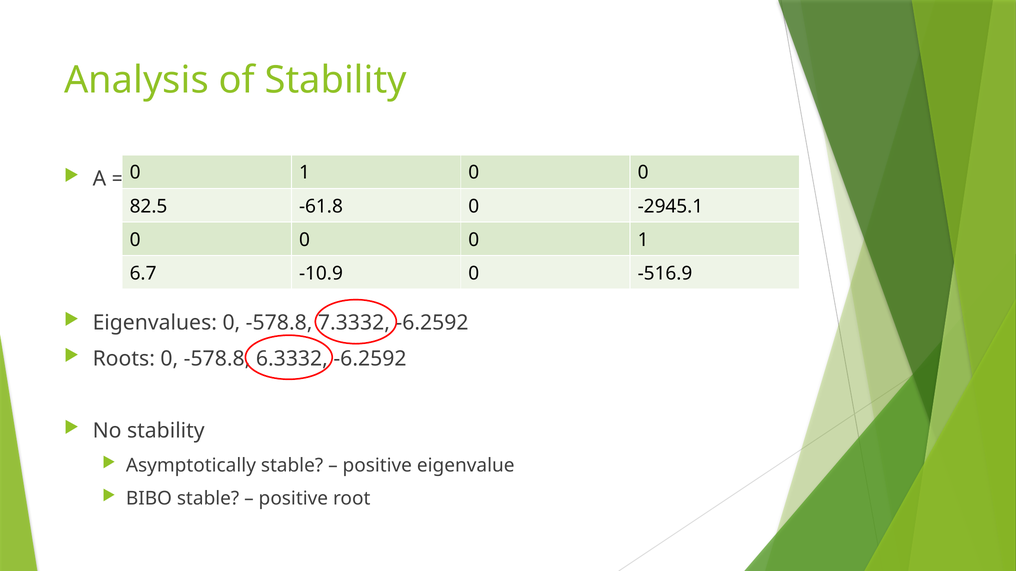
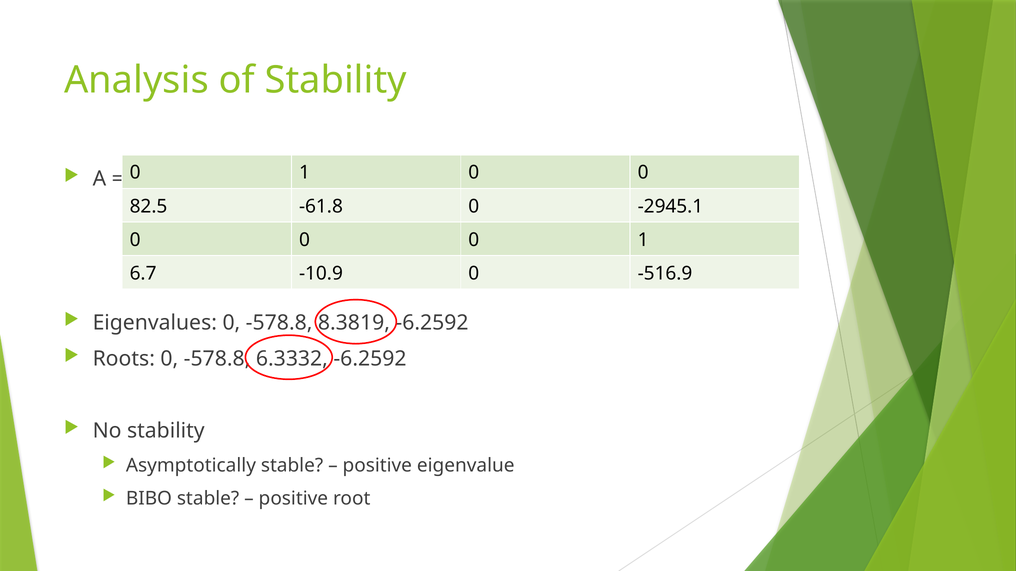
7.3332: 7.3332 -> 8.3819
